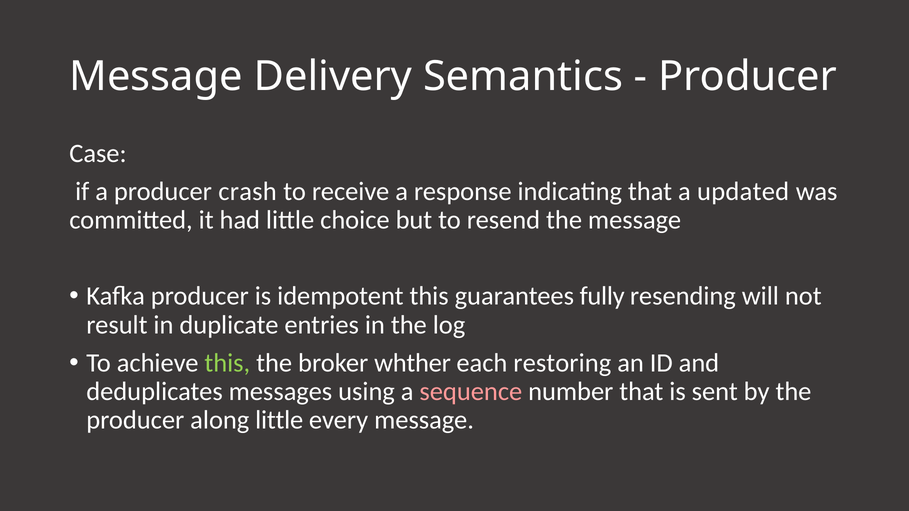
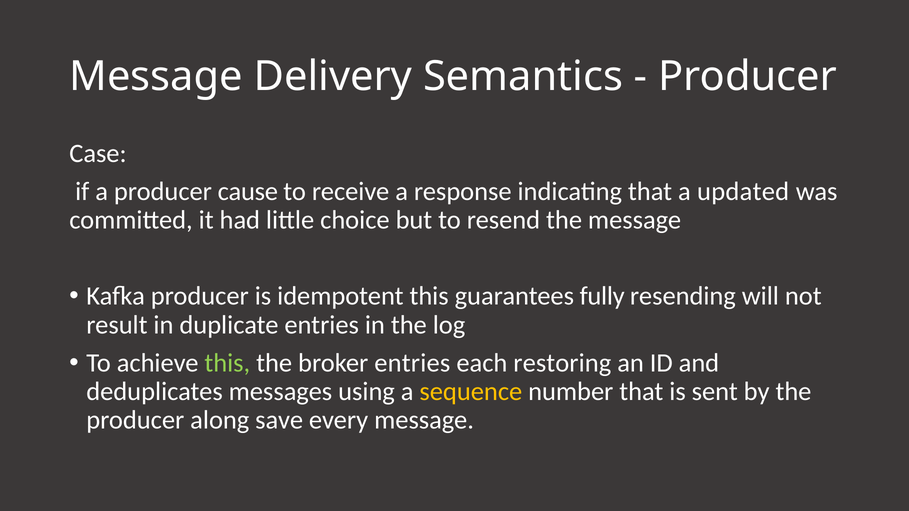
crash: crash -> cause
broker whther: whther -> entries
sequence colour: pink -> yellow
along little: little -> save
